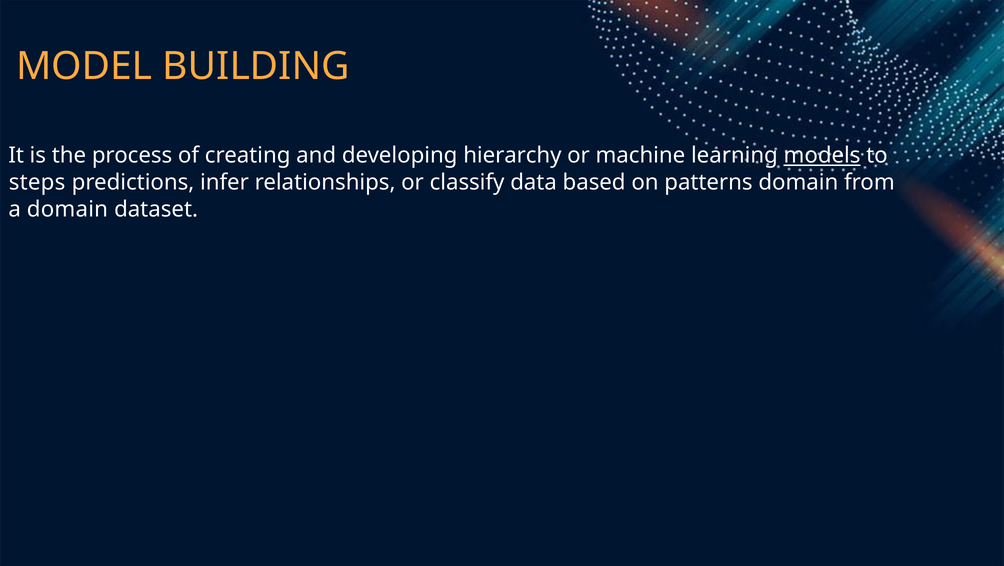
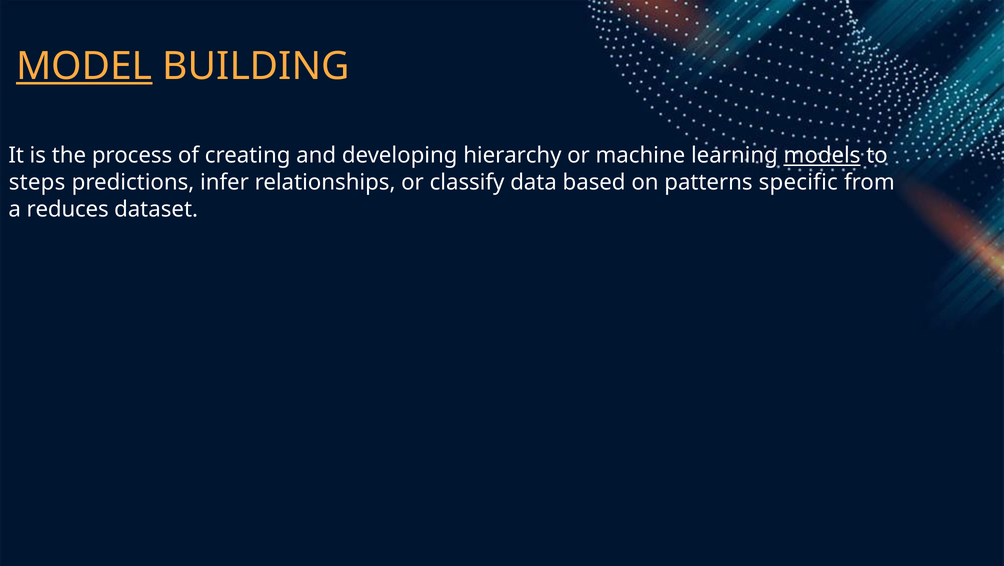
MODEL underline: none -> present
patterns domain: domain -> specific
a domain: domain -> reduces
